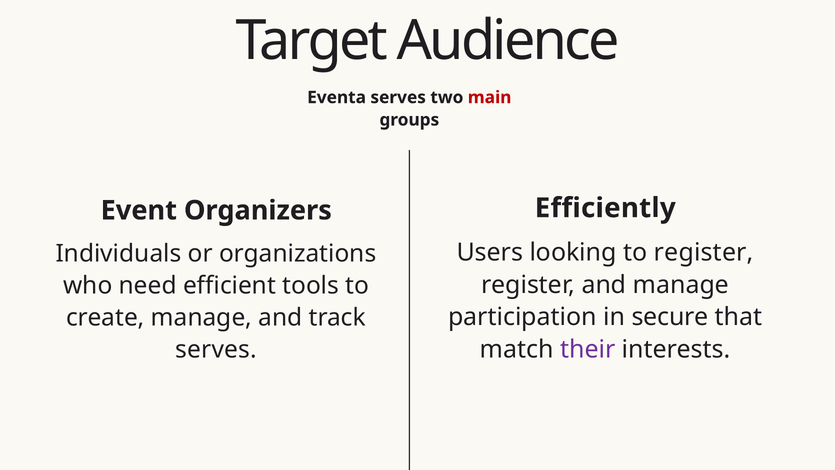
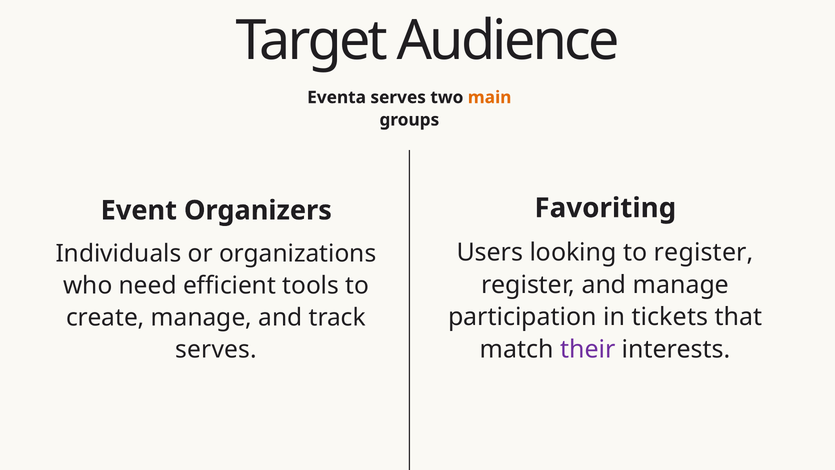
main colour: red -> orange
Efficiently: Efficiently -> Favoriting
secure: secure -> tickets
